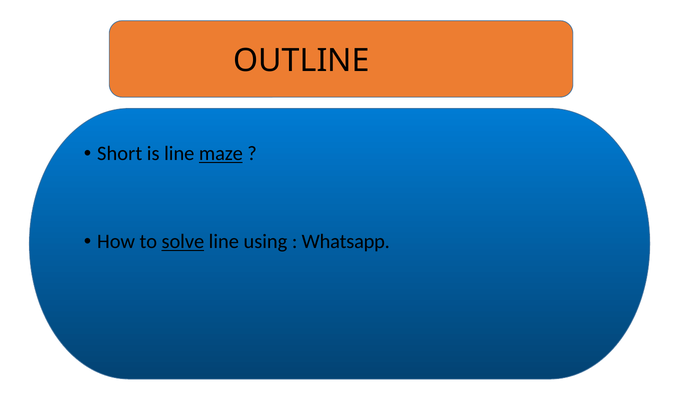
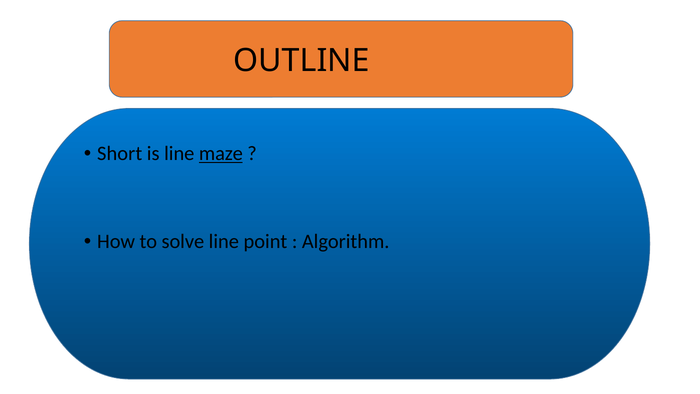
solve underline: present -> none
using: using -> point
Whatsapp: Whatsapp -> Algorithm
